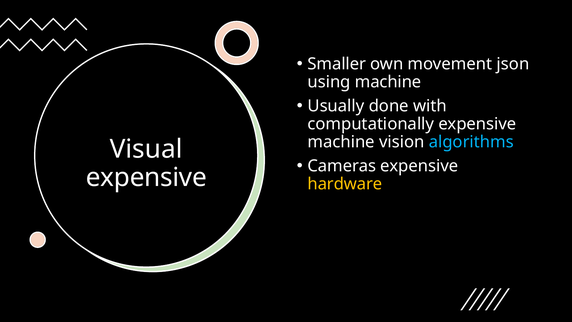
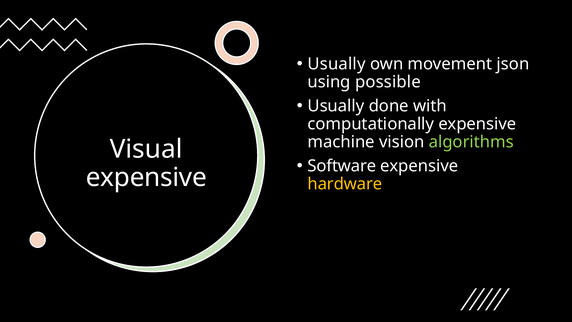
Smaller at (337, 64): Smaller -> Usually
using machine: machine -> possible
algorithms colour: light blue -> light green
Cameras: Cameras -> Software
